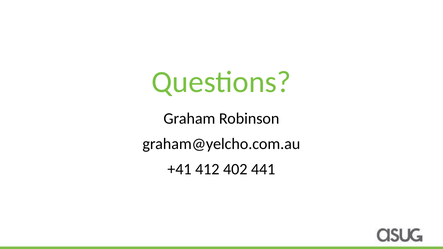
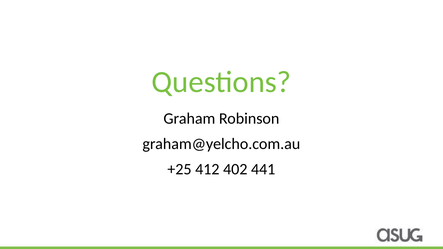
+41: +41 -> +25
